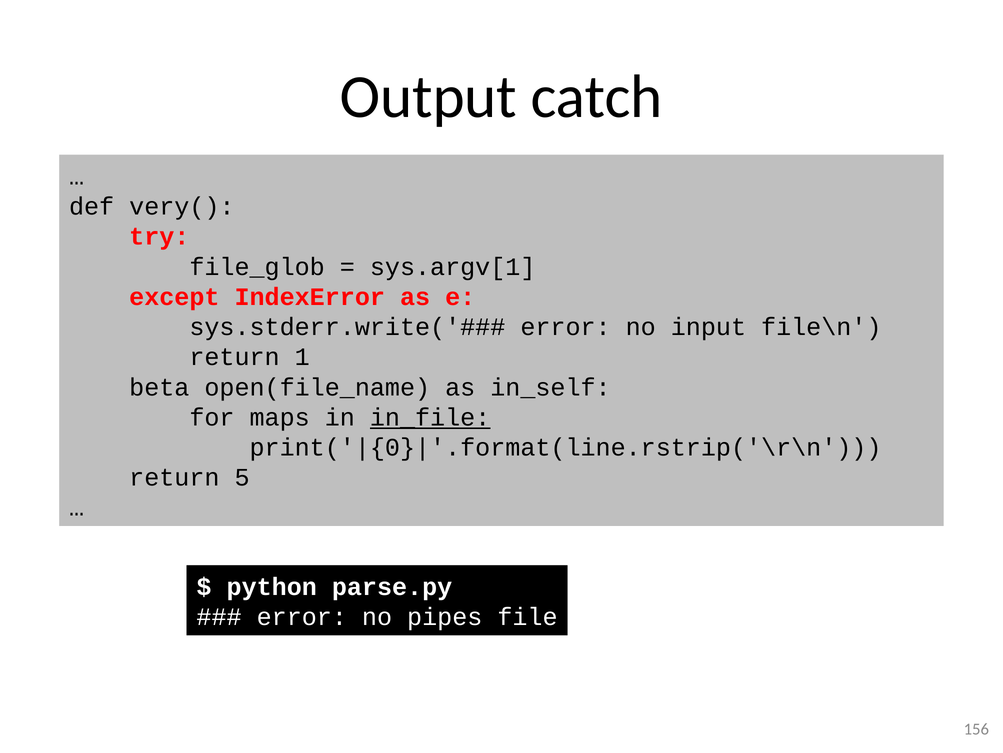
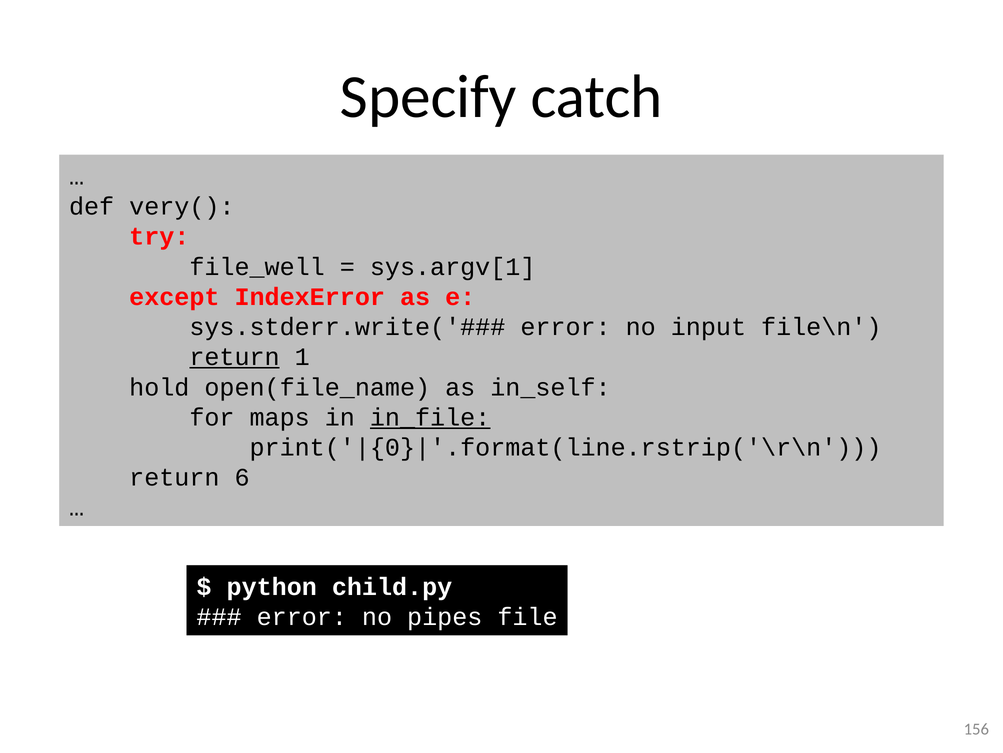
Output: Output -> Specify
file_glob: file_glob -> file_well
return at (235, 357) underline: none -> present
beta: beta -> hold
5: 5 -> 6
parse.py: parse.py -> child.py
